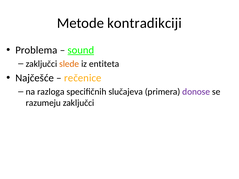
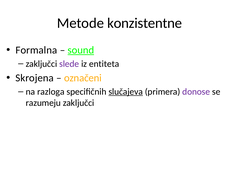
kontradikciji: kontradikciji -> konzistentne
Problema: Problema -> Formalna
slede colour: orange -> purple
Najčešće: Najčešće -> Skrojena
rečenice: rečenice -> označeni
slučajeva underline: none -> present
